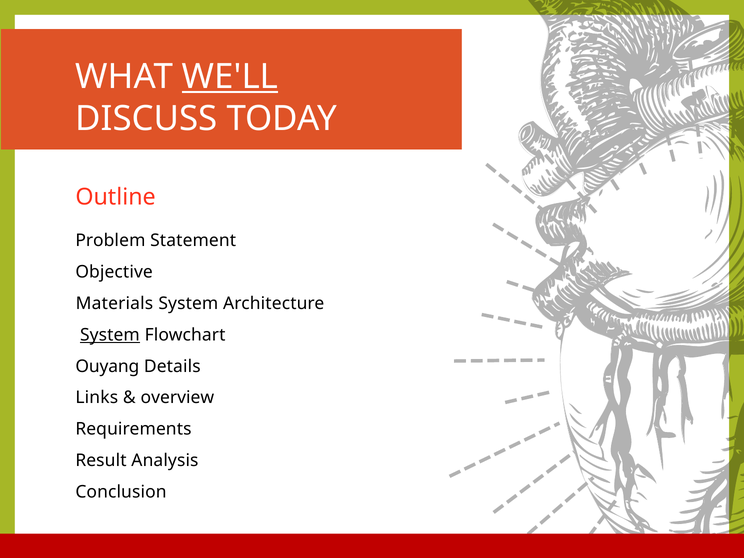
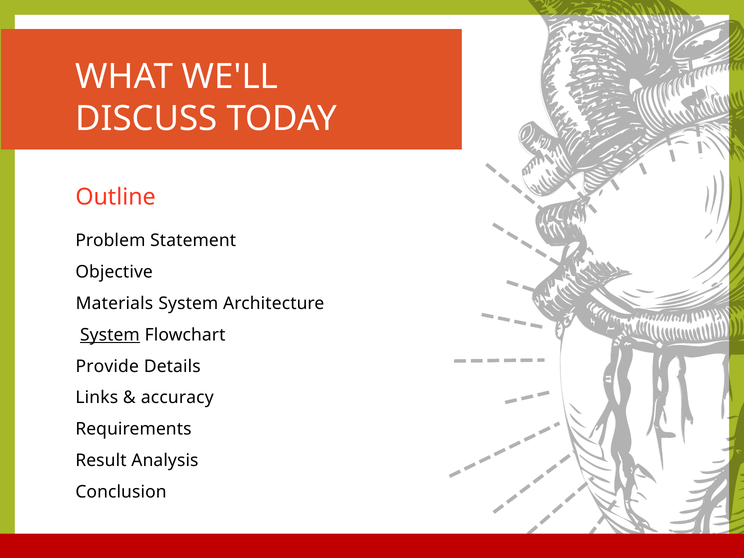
WE'LL underline: present -> none
Ouyang: Ouyang -> Provide
overview: overview -> accuracy
